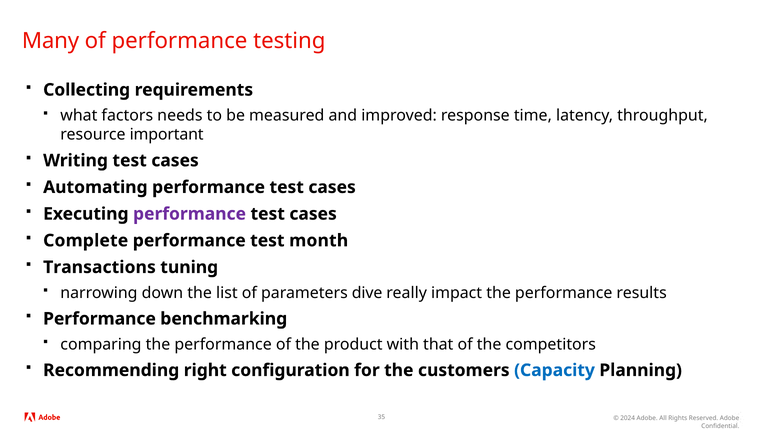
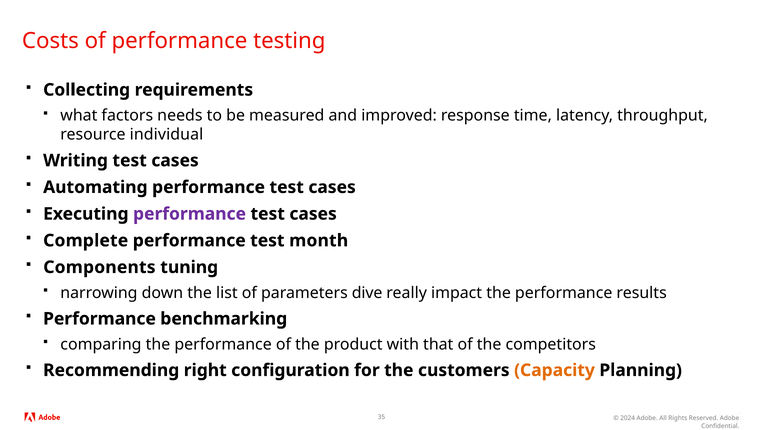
Many: Many -> Costs
important: important -> individual
Transactions: Transactions -> Components
Capacity colour: blue -> orange
